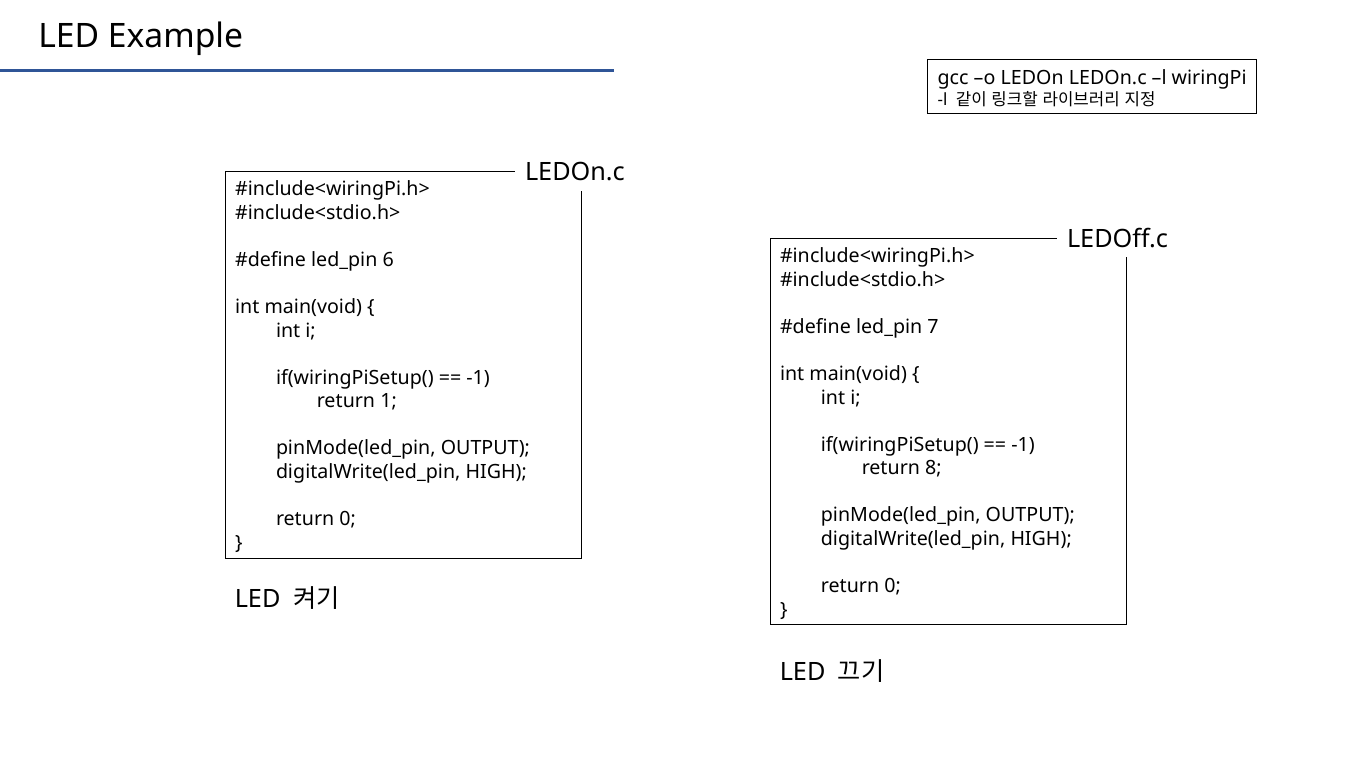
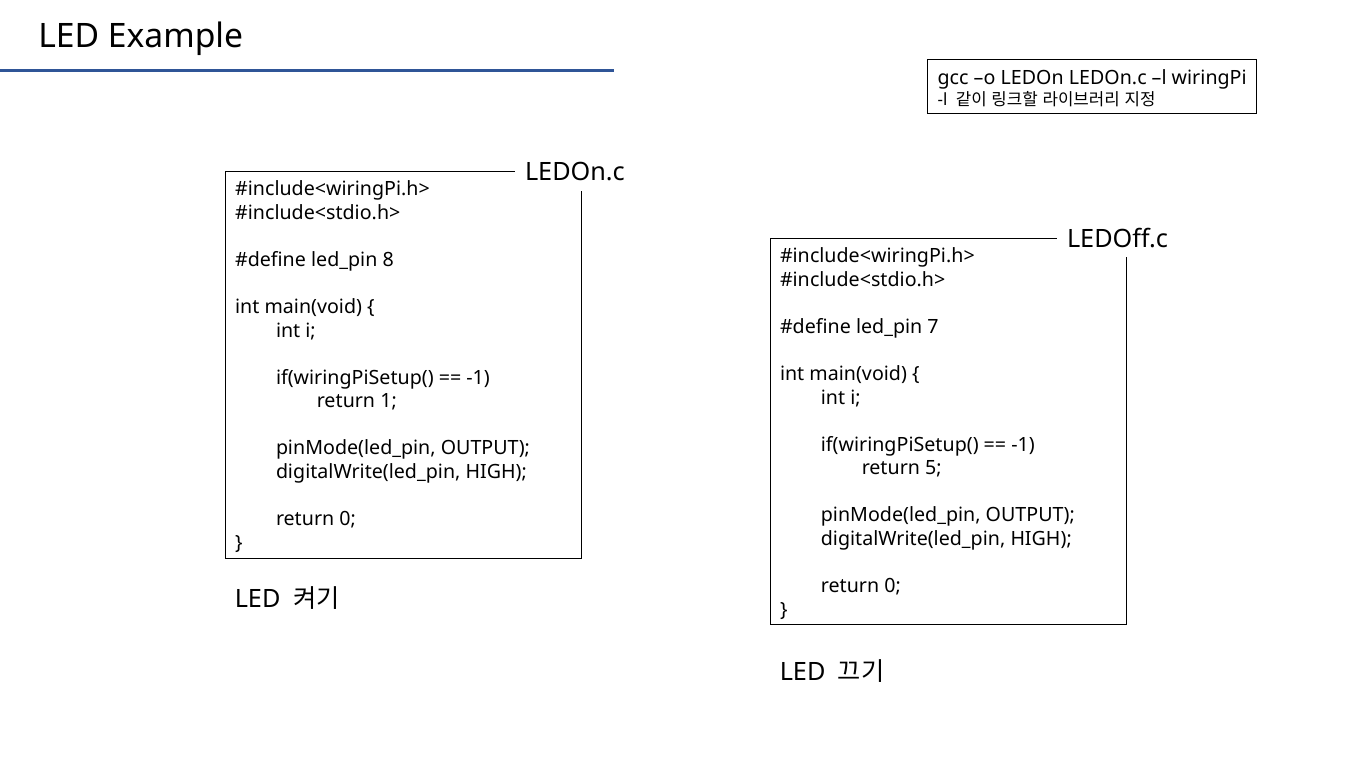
6: 6 -> 8
8: 8 -> 5
